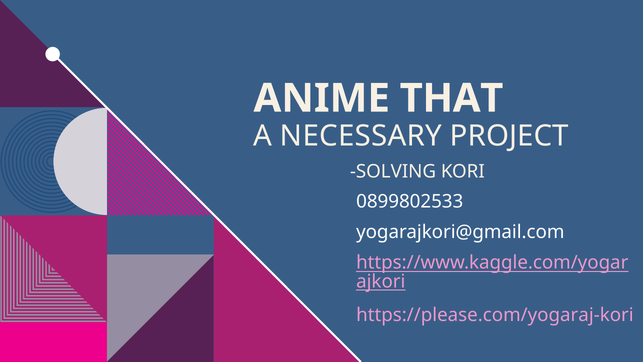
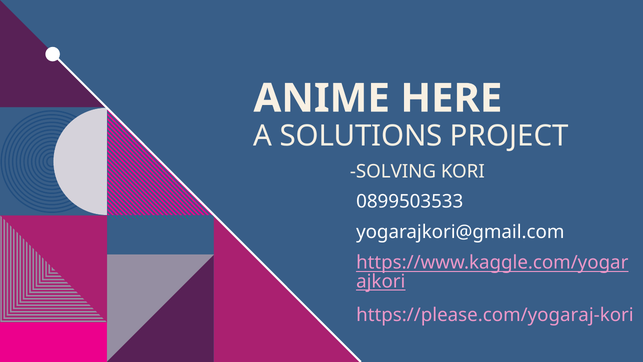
THAT: THAT -> HERE
NECESSARY: NECESSARY -> SOLUTIONS
0899802533: 0899802533 -> 0899503533
